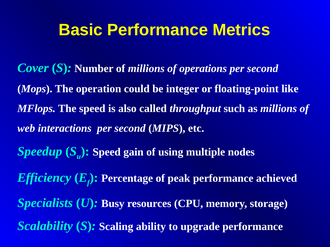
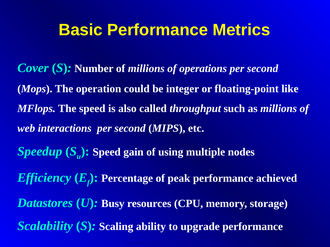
Specialists: Specialists -> Datastores
